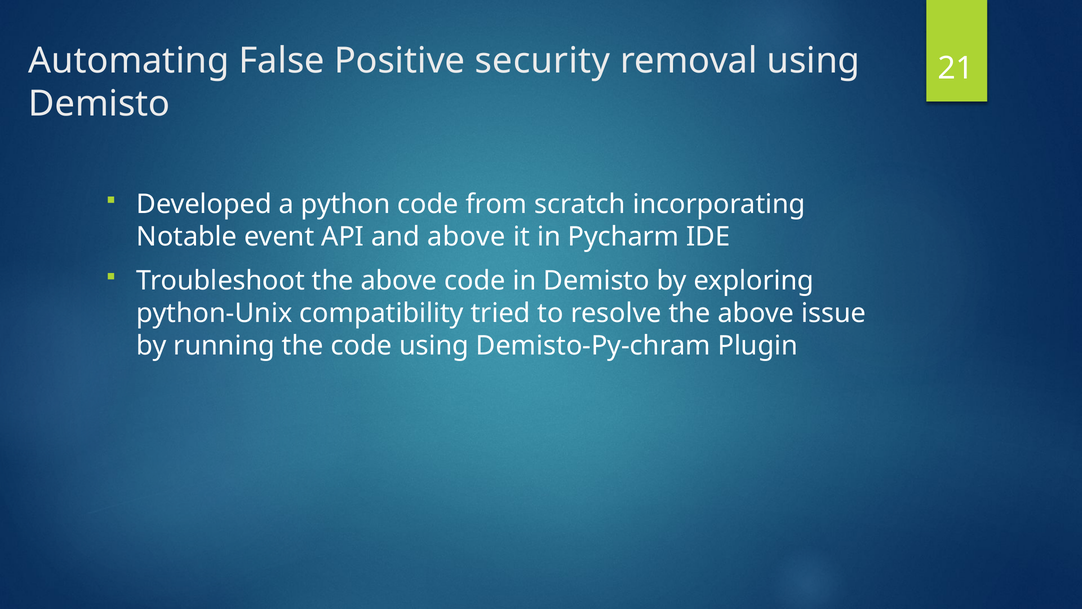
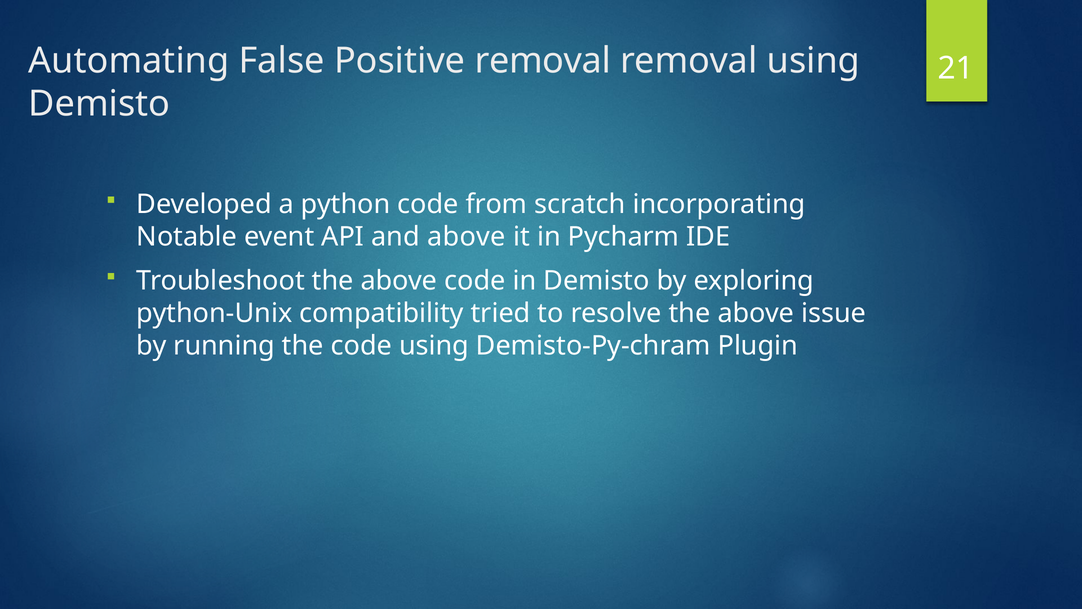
Positive security: security -> removal
